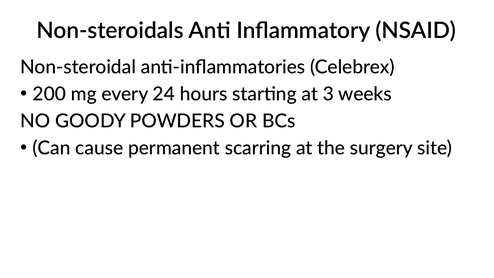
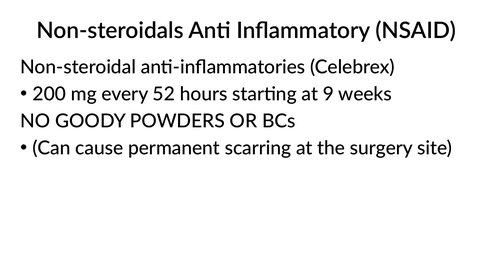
24: 24 -> 52
3: 3 -> 9
